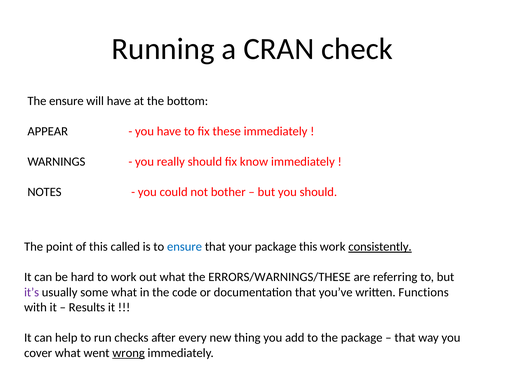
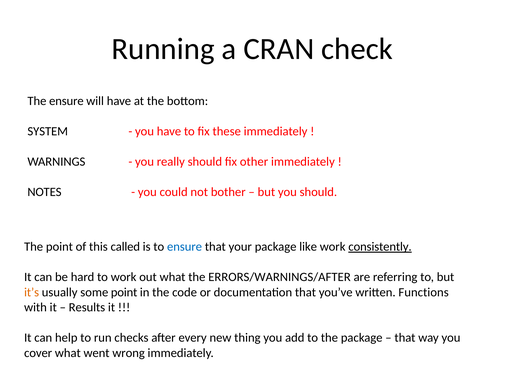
APPEAR: APPEAR -> SYSTEM
know: know -> other
package this: this -> like
ERRORS/WARNINGS/THESE: ERRORS/WARNINGS/THESE -> ERRORS/WARNINGS/AFTER
it’s colour: purple -> orange
some what: what -> point
wrong underline: present -> none
